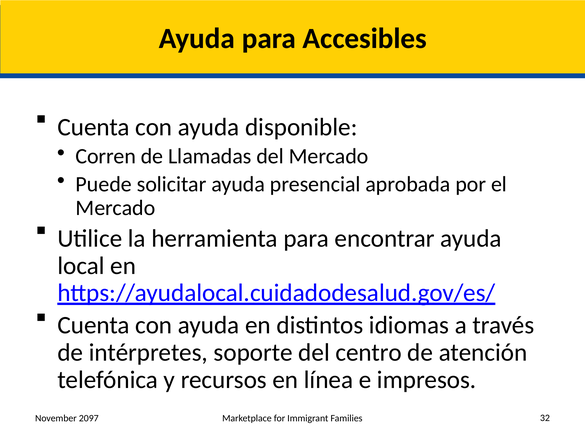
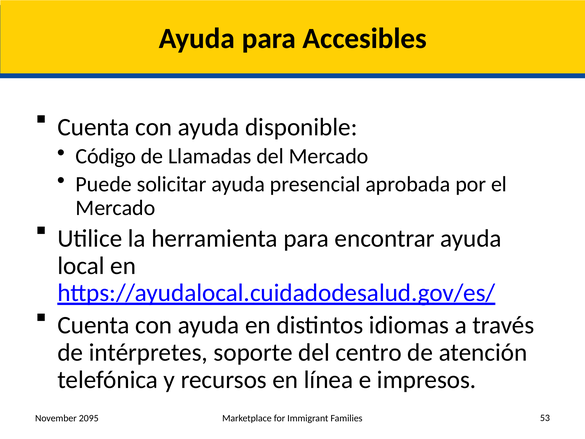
Corren: Corren -> Código
2097: 2097 -> 2095
32: 32 -> 53
